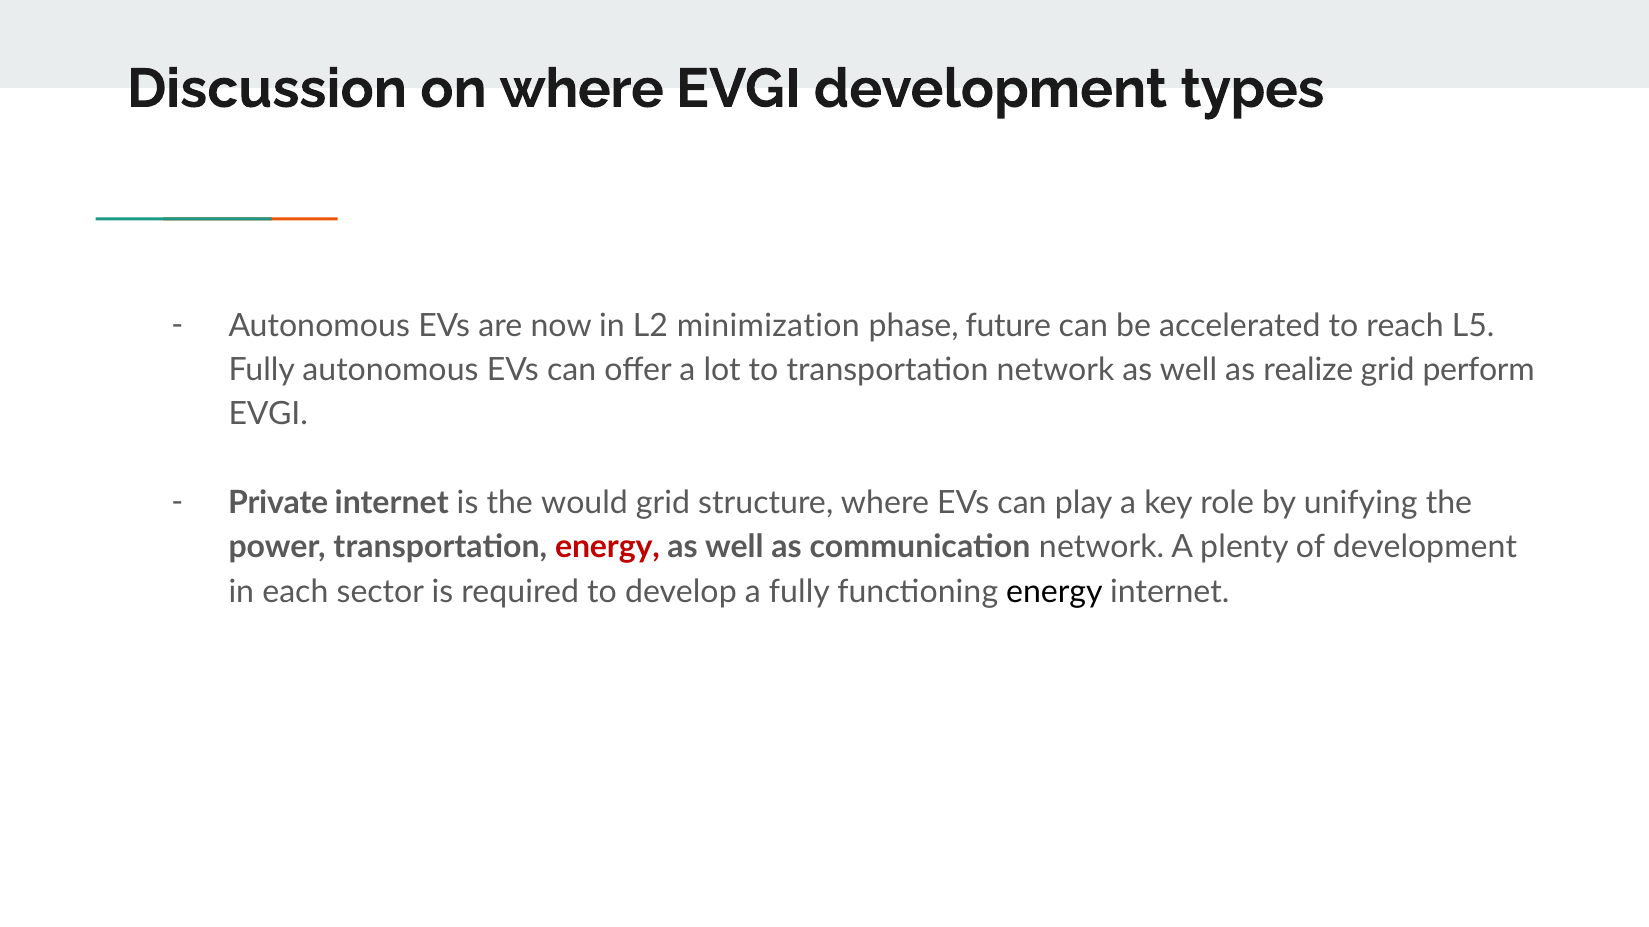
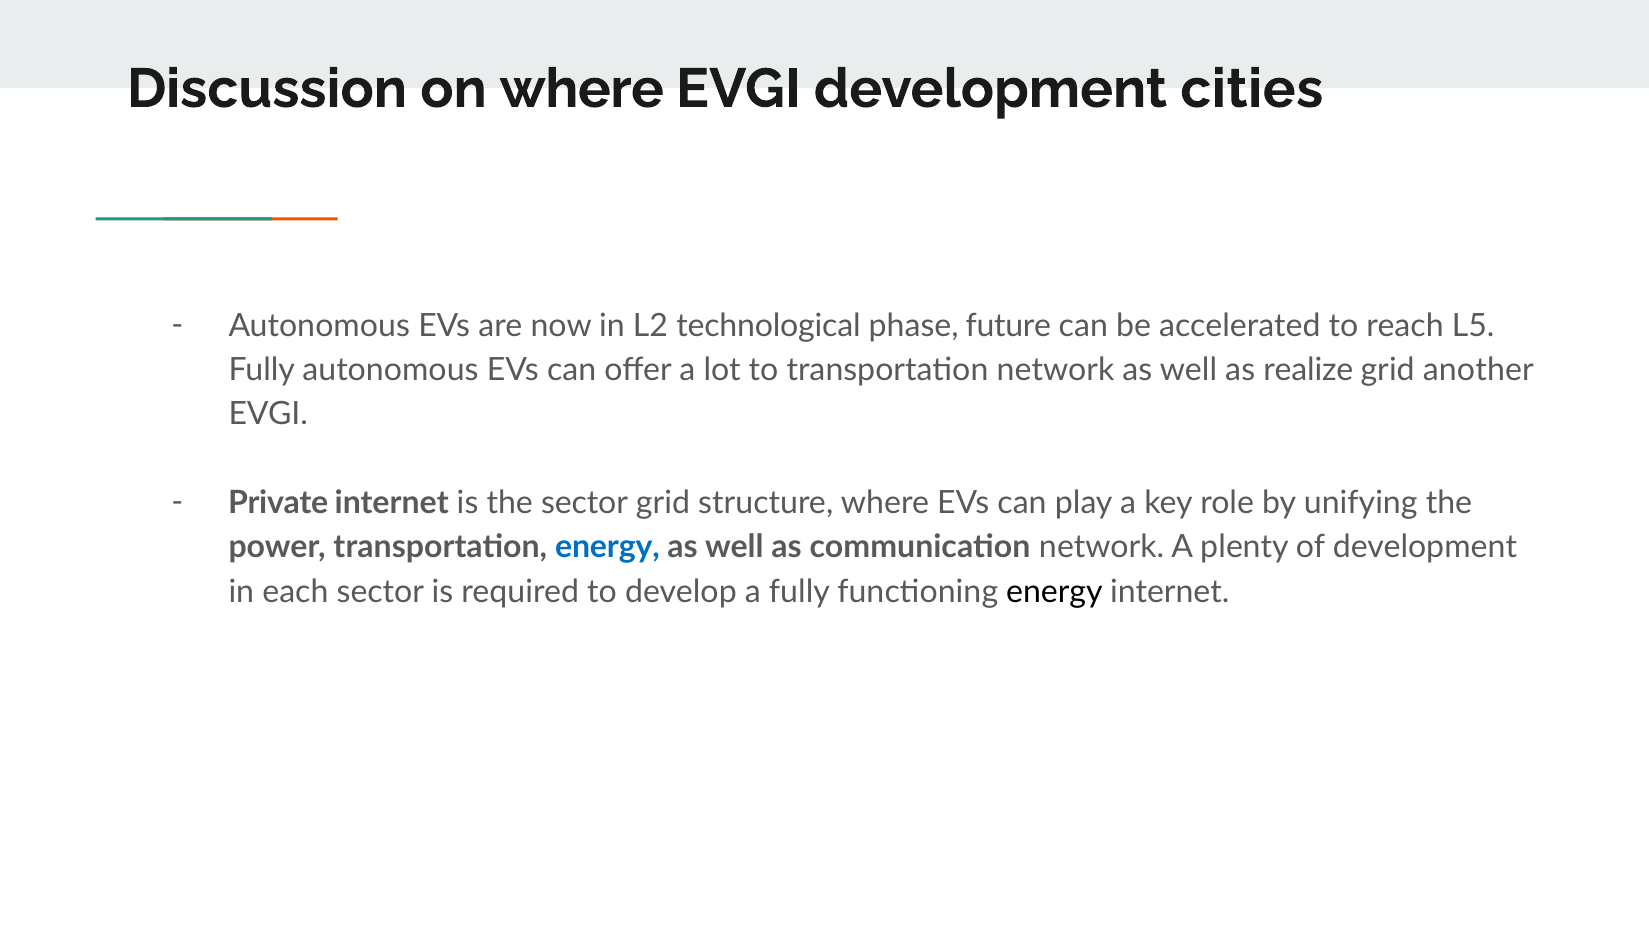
types: types -> cities
minimization: minimization -> technological
perform: perform -> another
the would: would -> sector
energy at (607, 547) colour: red -> blue
